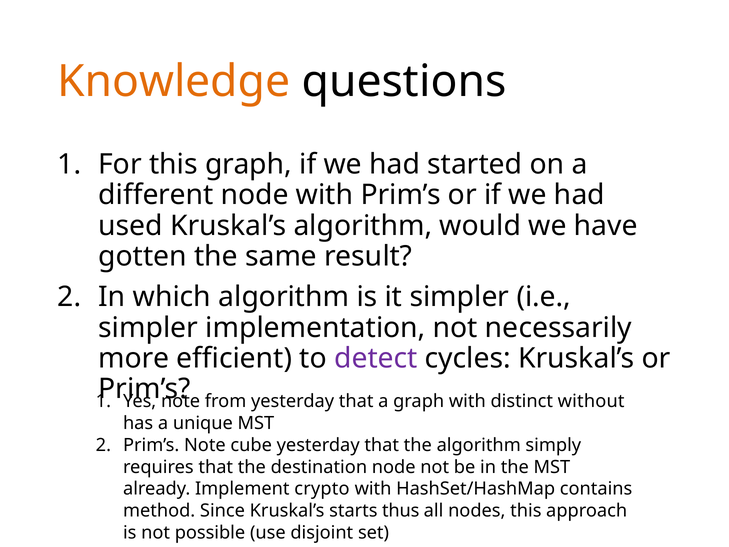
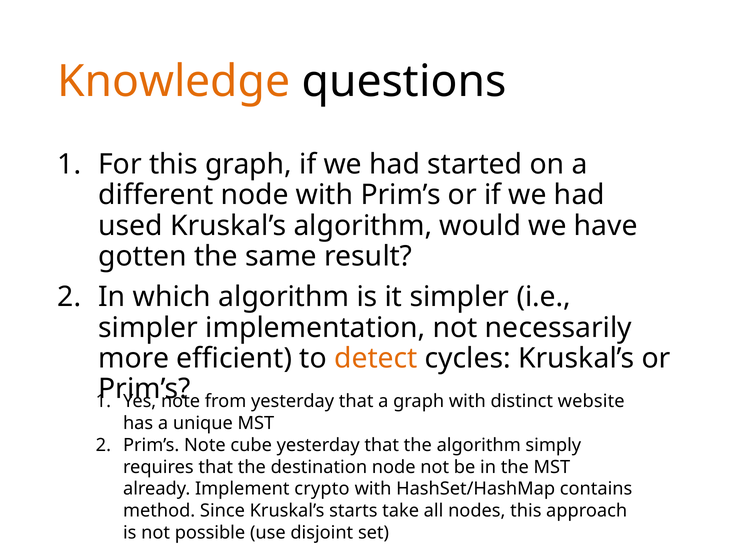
detect colour: purple -> orange
without: without -> website
thus: thus -> take
